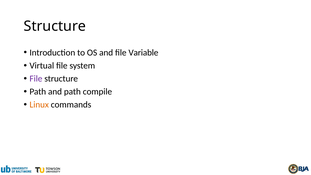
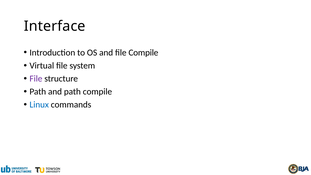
Structure at (55, 26): Structure -> Interface
file Variable: Variable -> Compile
Linux colour: orange -> blue
